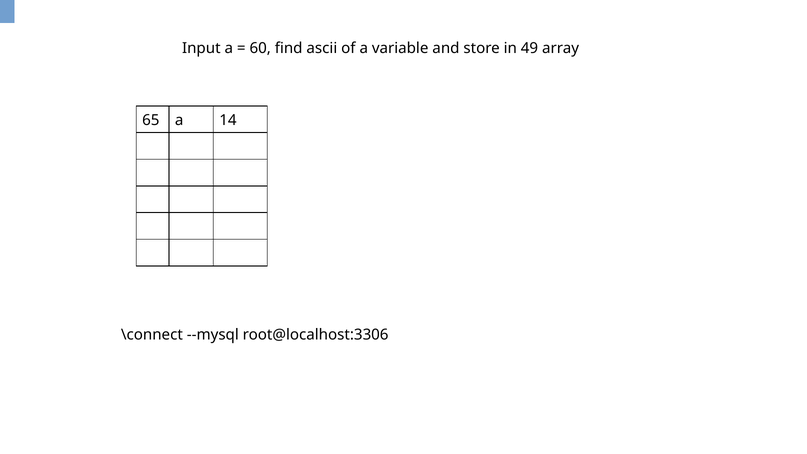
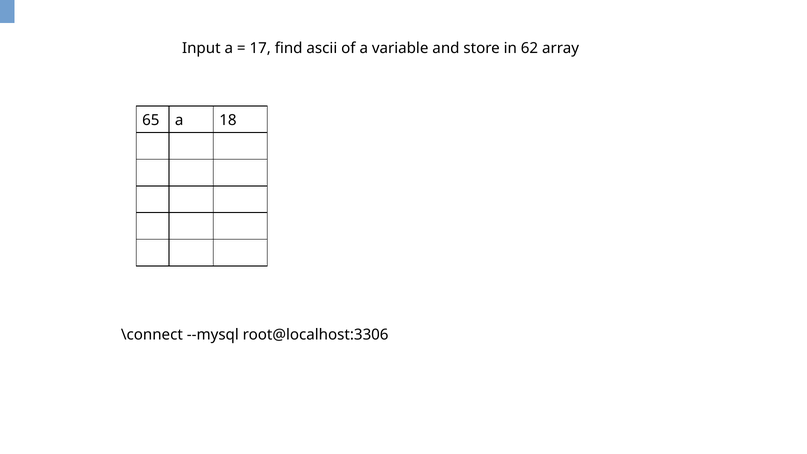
60: 60 -> 17
49: 49 -> 62
14: 14 -> 18
